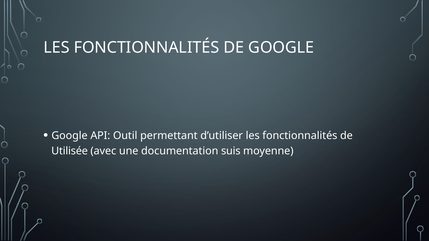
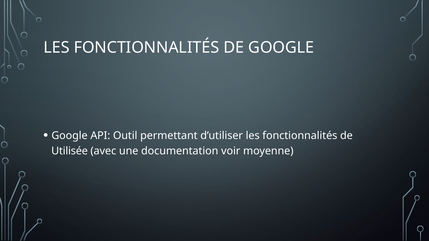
suis: suis -> voir
